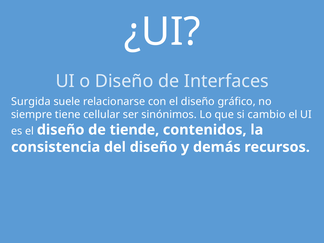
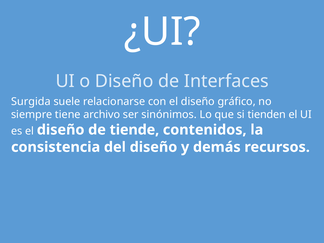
cellular: cellular -> archivo
cambio: cambio -> tienden
